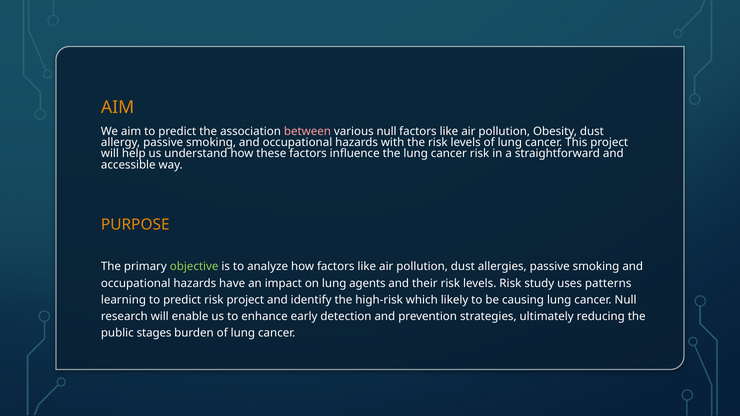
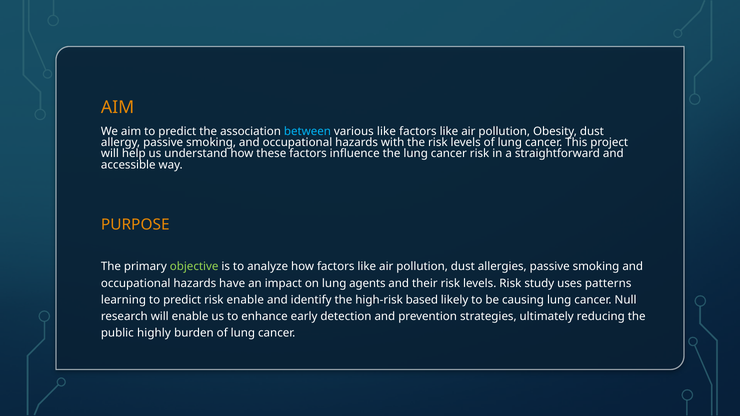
between colour: pink -> light blue
various null: null -> like
risk project: project -> enable
which: which -> based
stages: stages -> highly
